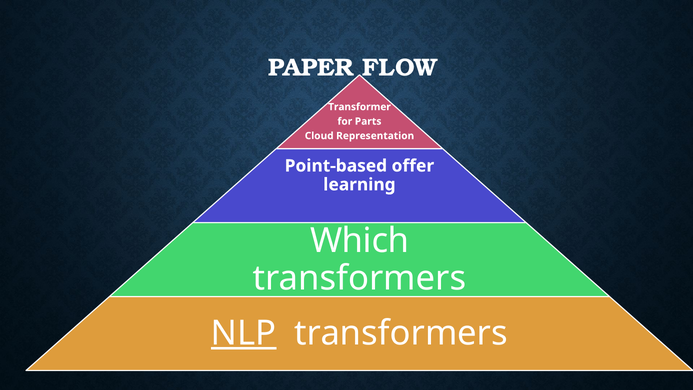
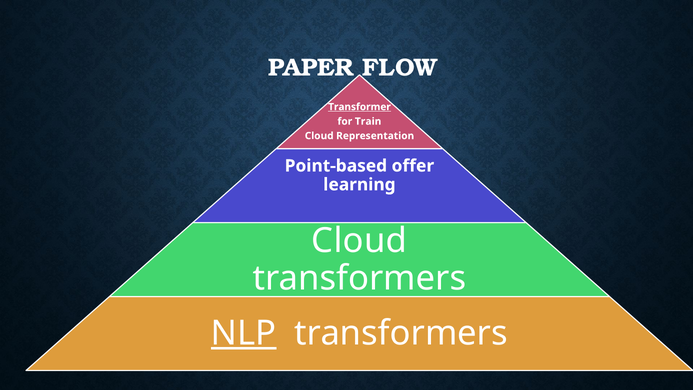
Transformer underline: none -> present
Parts: Parts -> Train
Which at (360, 241): Which -> Cloud
